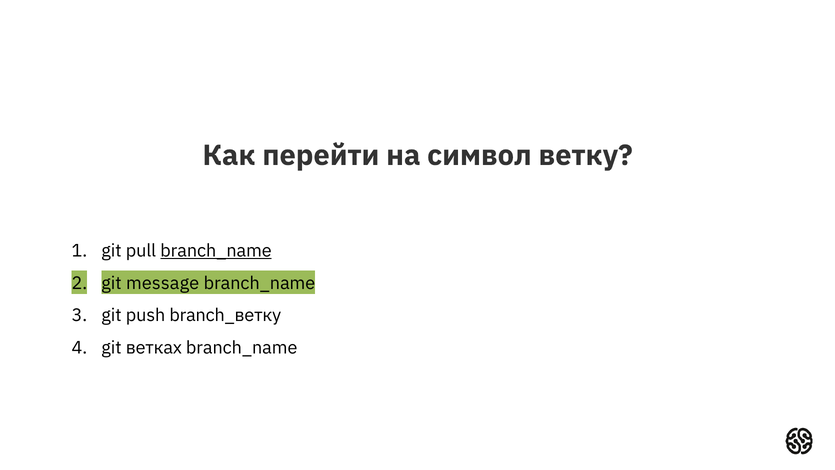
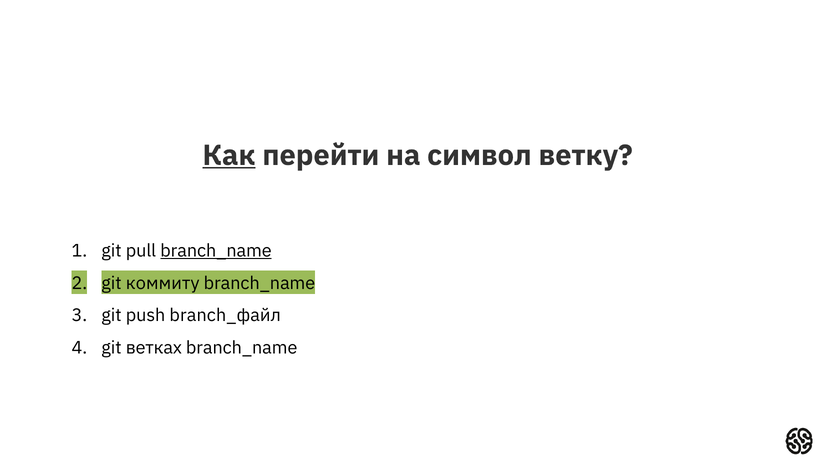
Как underline: none -> present
message: message -> коммиту
branch_ветку: branch_ветку -> branch_файл
